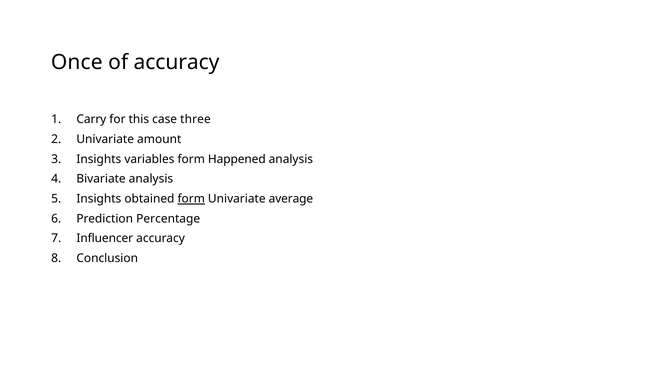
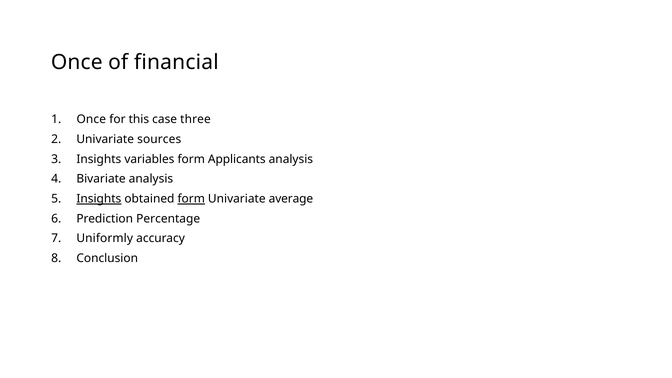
of accuracy: accuracy -> financial
Carry at (91, 119): Carry -> Once
amount: amount -> sources
Happened: Happened -> Applicants
Insights at (99, 199) underline: none -> present
Influencer: Influencer -> Uniformly
